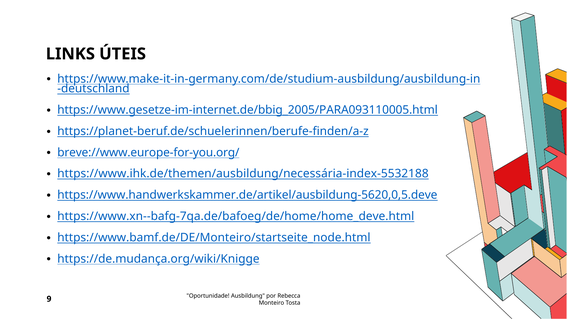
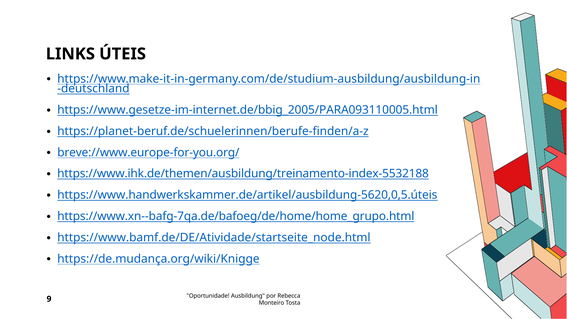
https://www.ihk.de/themen/ausbildung/necessária-index-5532188: https://www.ihk.de/themen/ausbildung/necessária-index-5532188 -> https://www.ihk.de/themen/ausbildung/treinamento-index-5532188
https://www.handwerkskammer.de/artikel/ausbildung-5620,0,5.deve: https://www.handwerkskammer.de/artikel/ausbildung-5620,0,5.deve -> https://www.handwerkskammer.de/artikel/ausbildung-5620,0,5.úteis
https://www.xn--bafg-7qa.de/bafoeg/de/home/home_deve.html: https://www.xn--bafg-7qa.de/bafoeg/de/home/home_deve.html -> https://www.xn--bafg-7qa.de/bafoeg/de/home/home_grupo.html
https://www.bamf.de/DE/Monteiro/startseite_node.html: https://www.bamf.de/DE/Monteiro/startseite_node.html -> https://www.bamf.de/DE/Atividade/startseite_node.html
